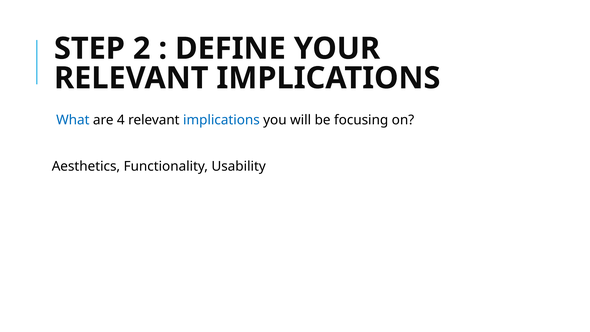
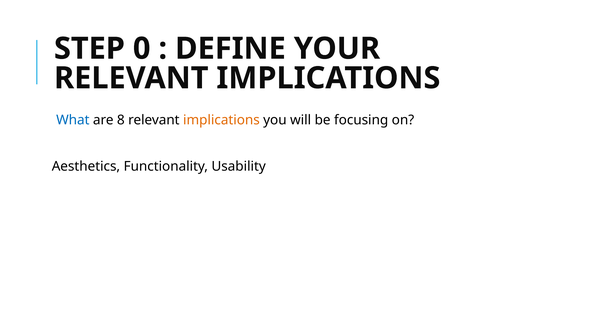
2: 2 -> 0
4: 4 -> 8
implications at (221, 120) colour: blue -> orange
